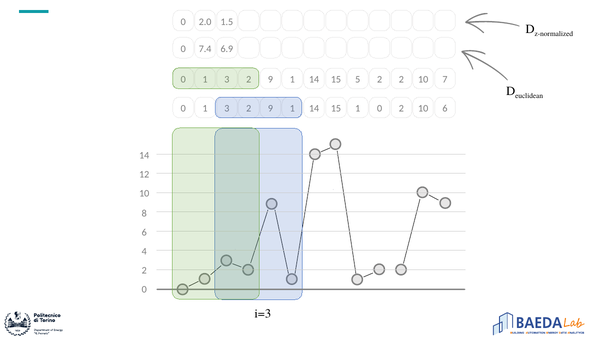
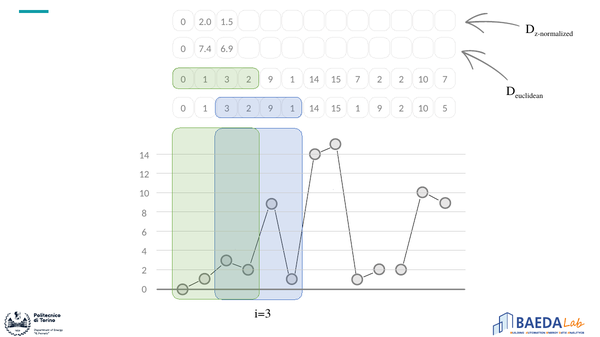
14 5: 5 -> 7
1 0: 0 -> 9
10 6: 6 -> 5
